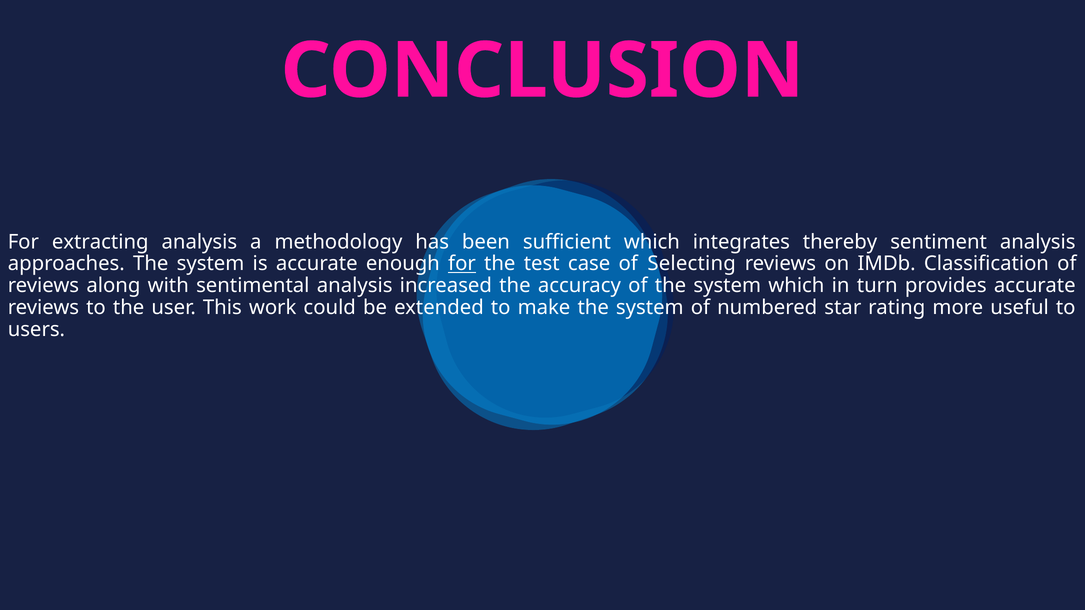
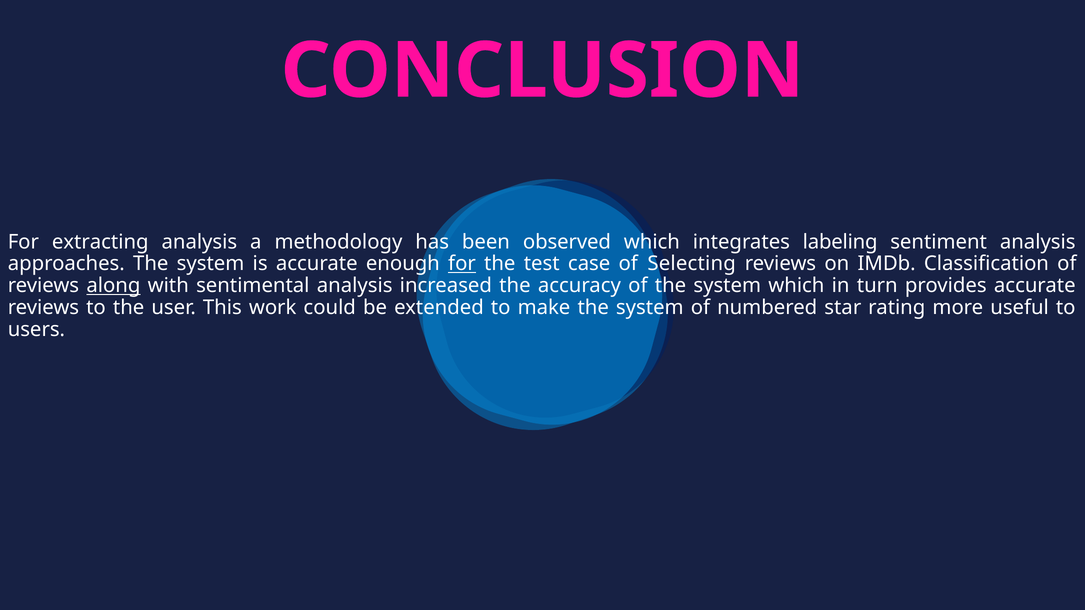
sufficient: sufficient -> observed
thereby: thereby -> labeling
along underline: none -> present
